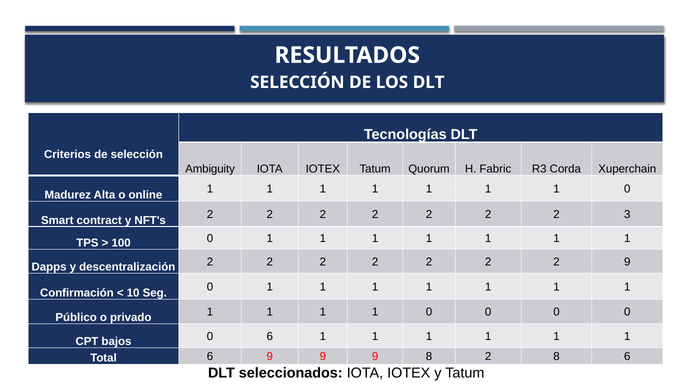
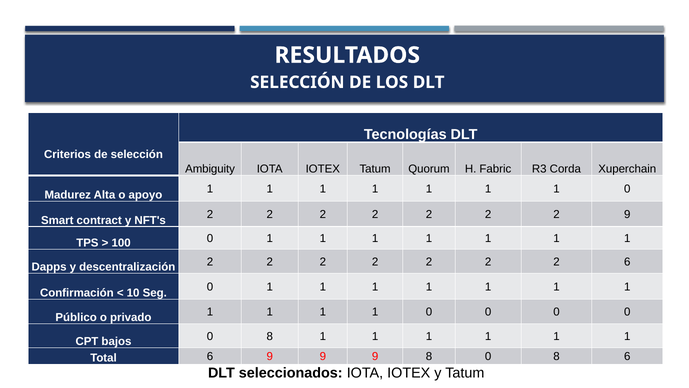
online: online -> apoyo
2 3: 3 -> 9
2 9: 9 -> 6
bajos 0 6: 6 -> 8
8 2: 2 -> 0
